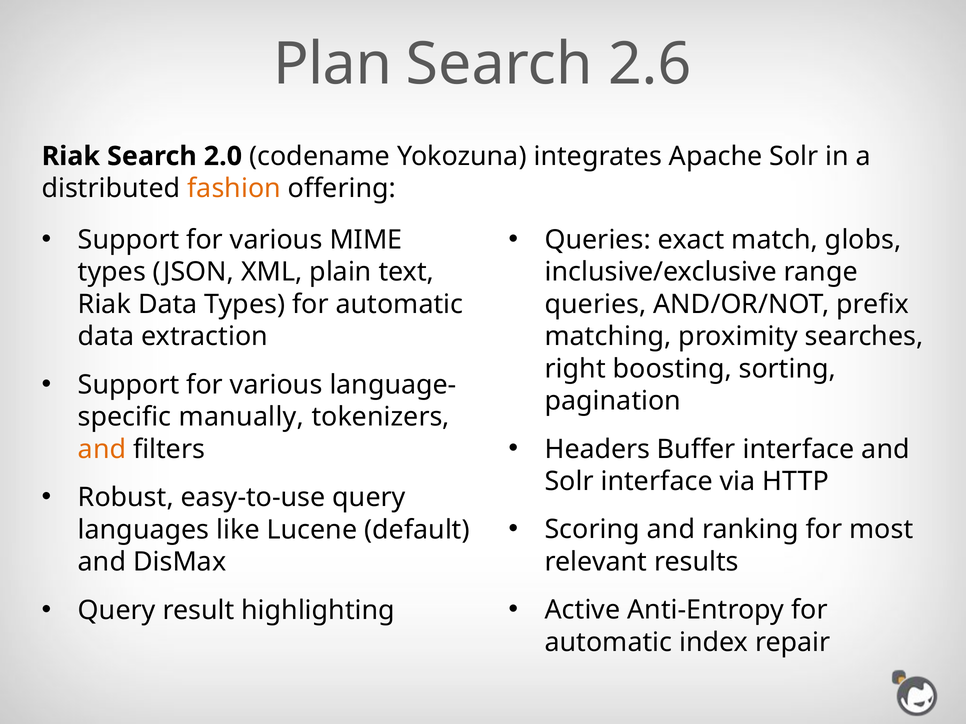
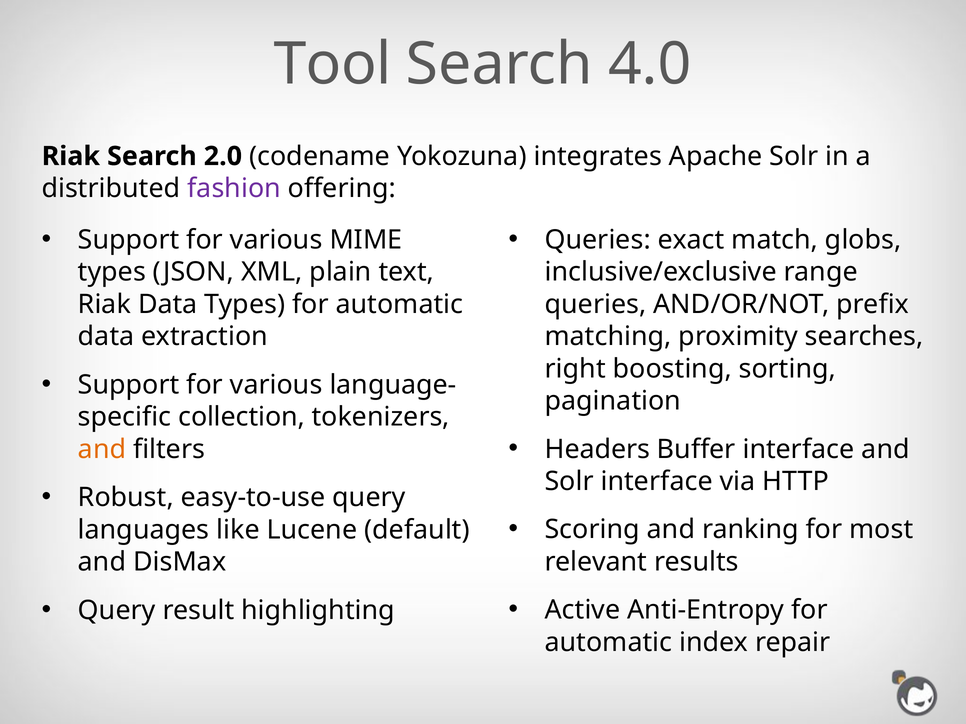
Plan: Plan -> Tool
2.6: 2.6 -> 4.0
fashion colour: orange -> purple
manually: manually -> collection
